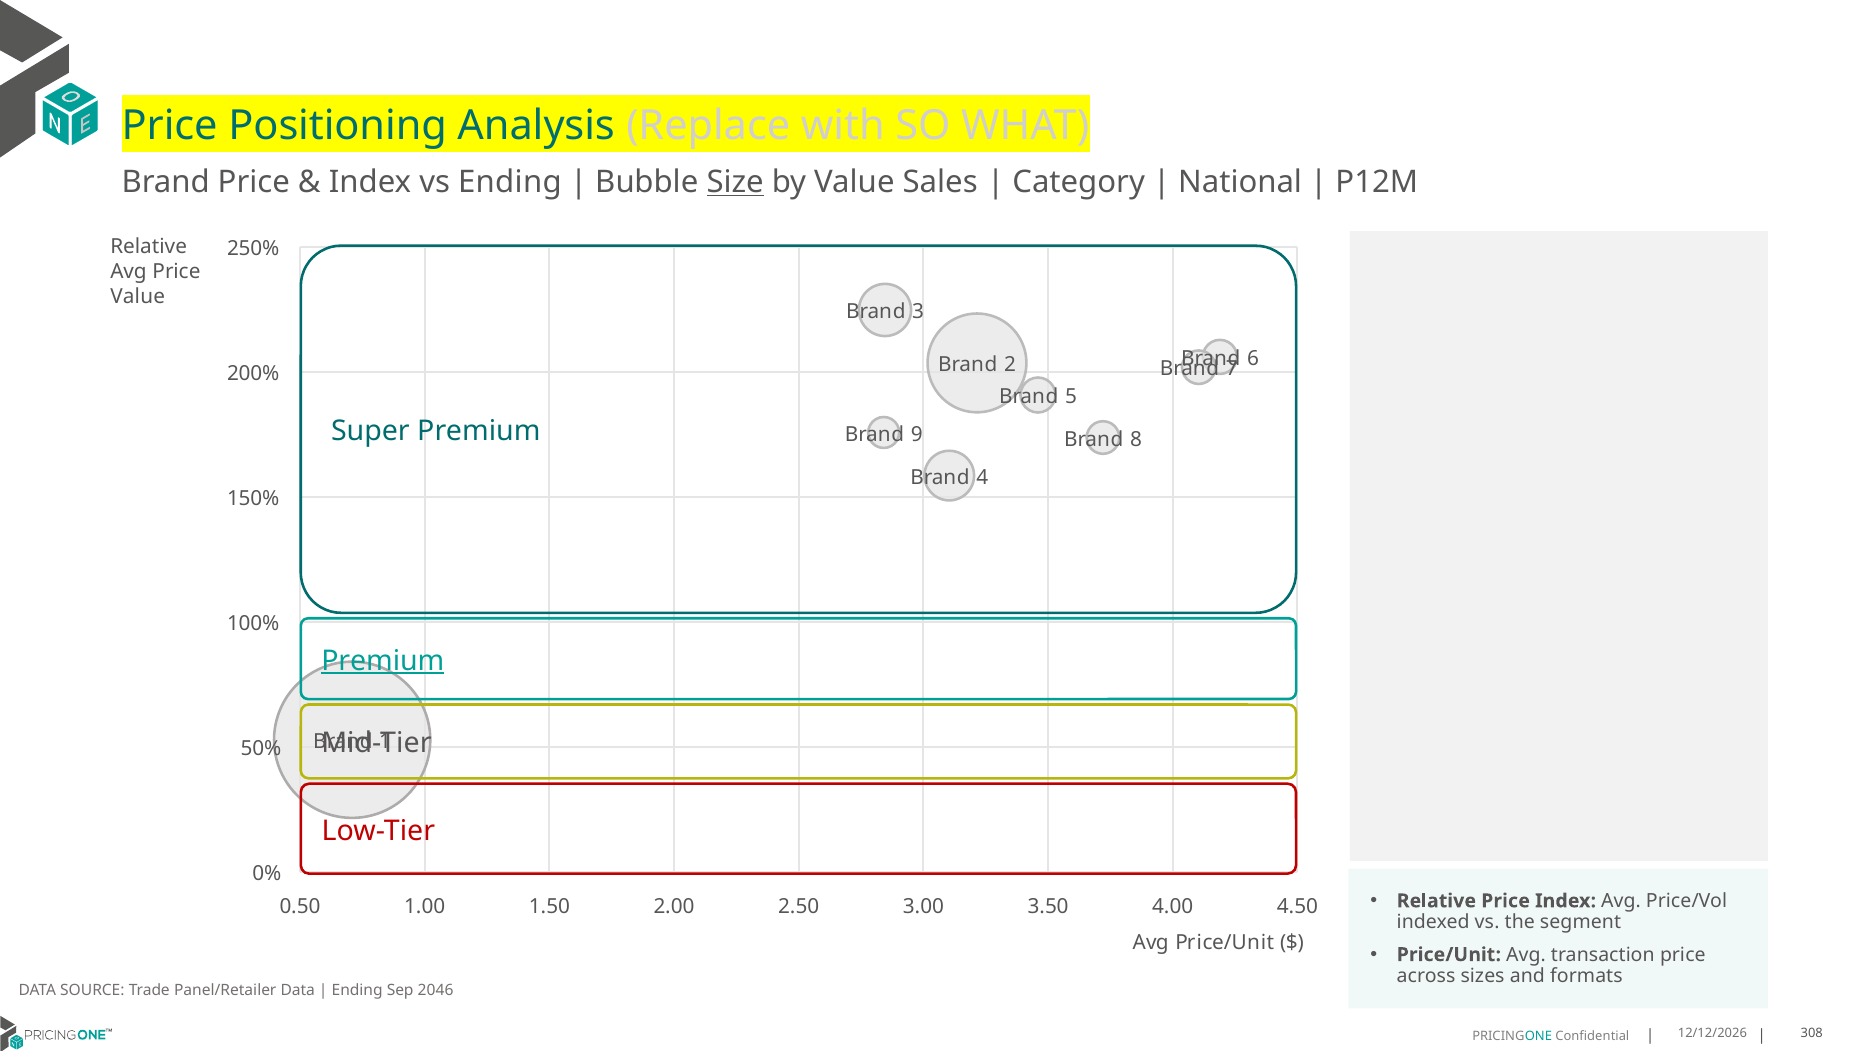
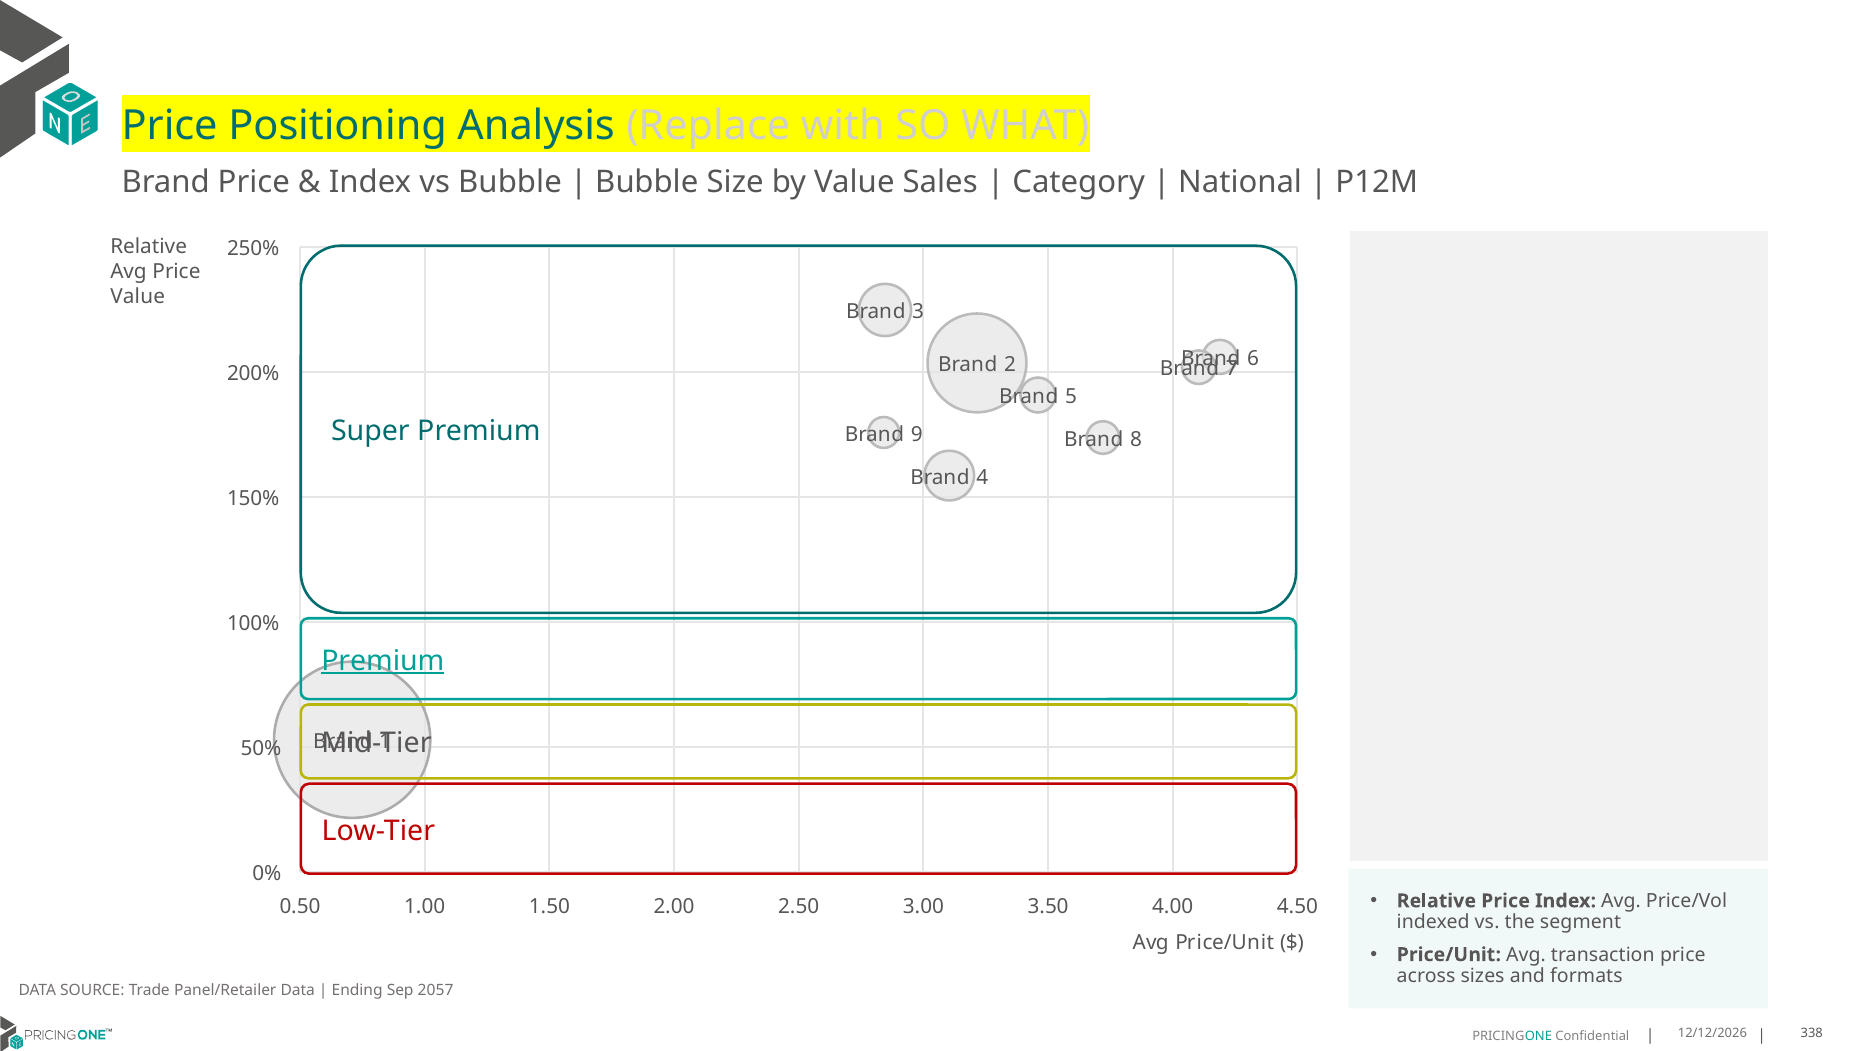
vs Ending: Ending -> Bubble
Size underline: present -> none
2046: 2046 -> 2057
308: 308 -> 338
